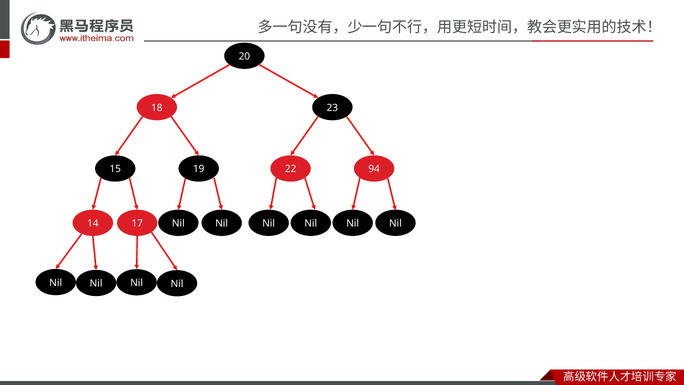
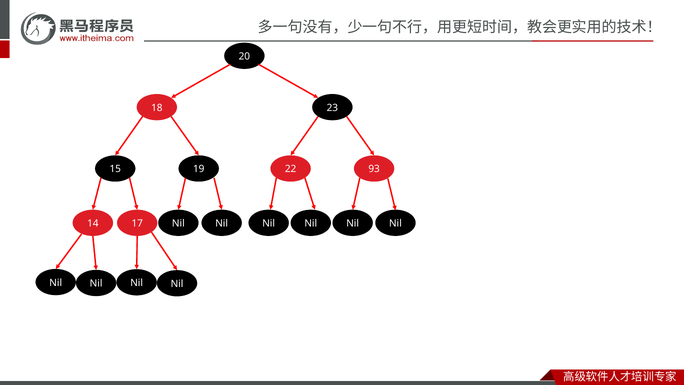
94: 94 -> 93
